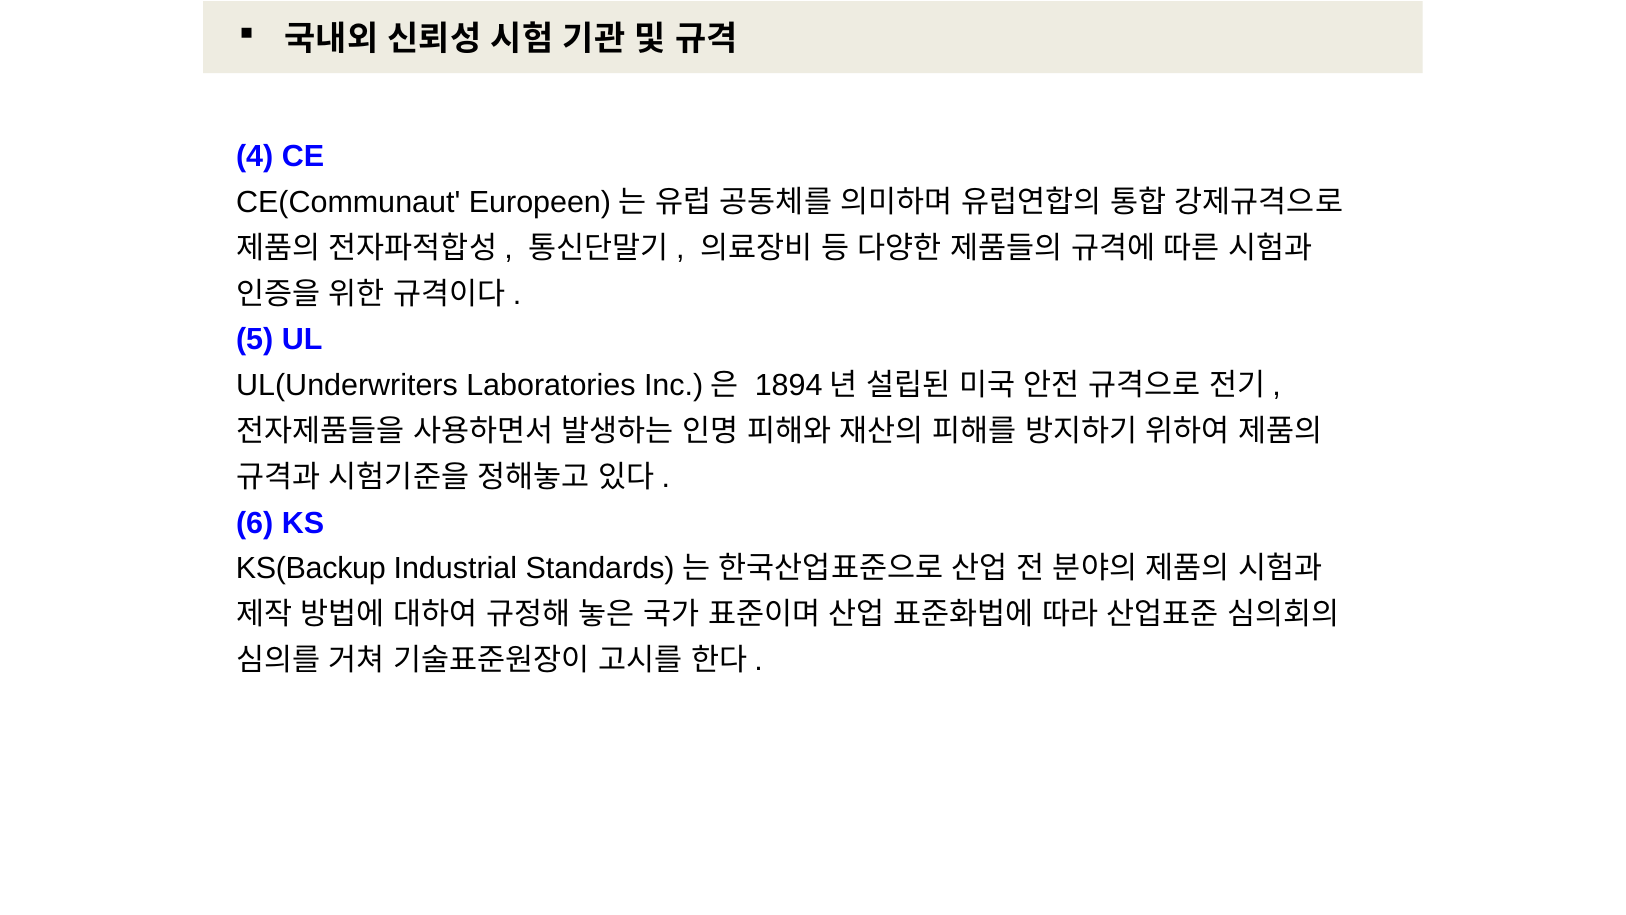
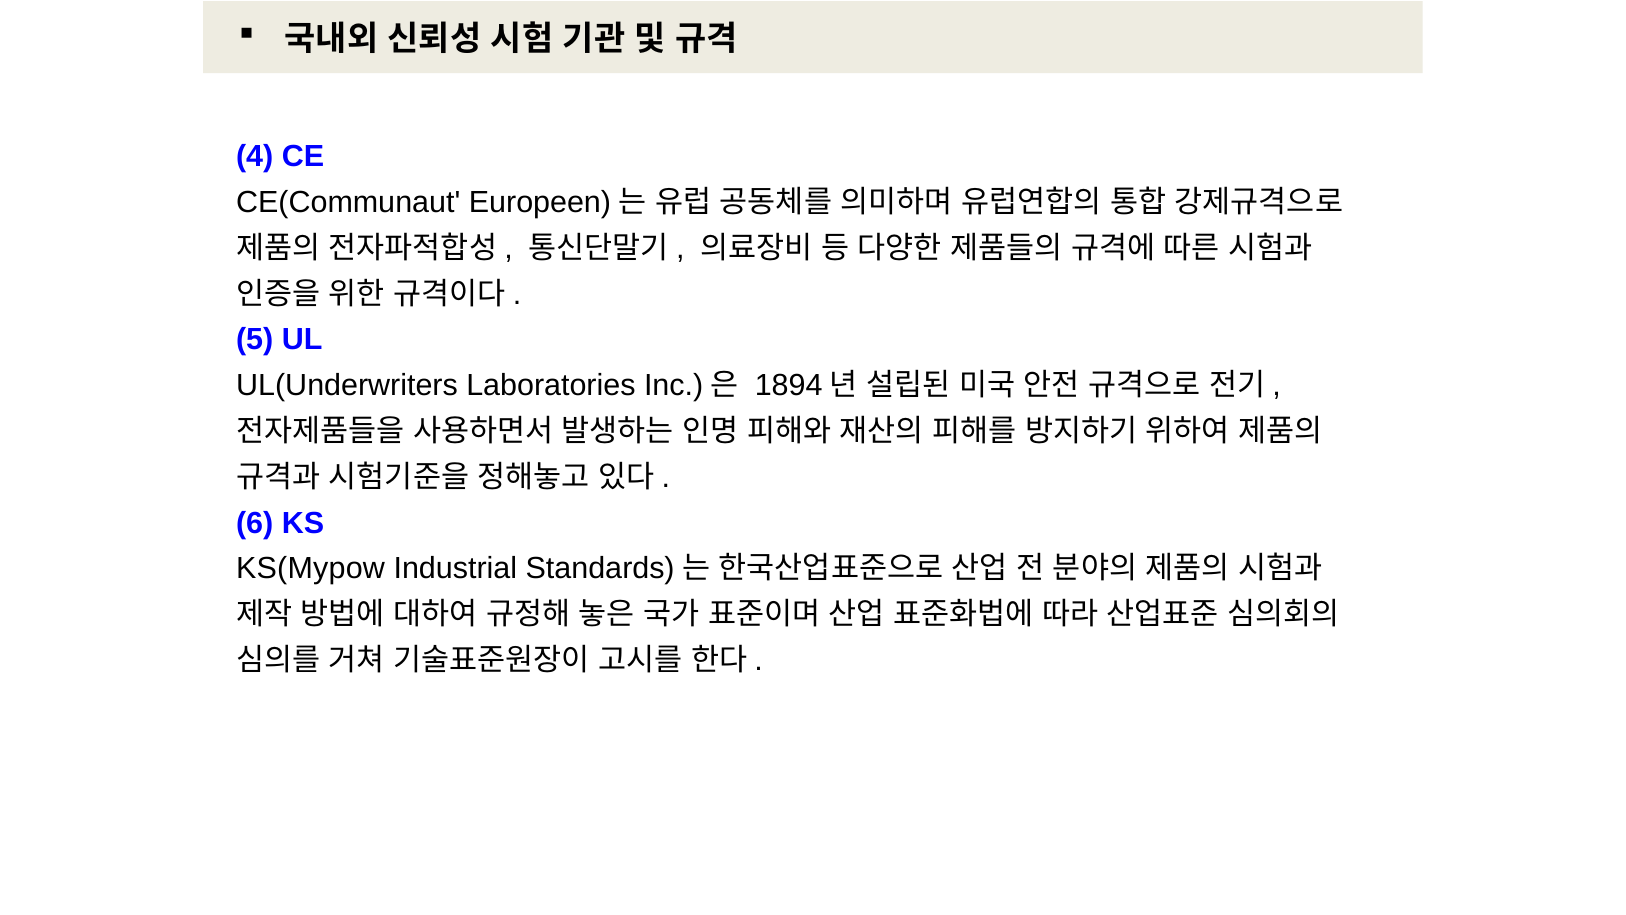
KS(Backup: KS(Backup -> KS(Mypow
